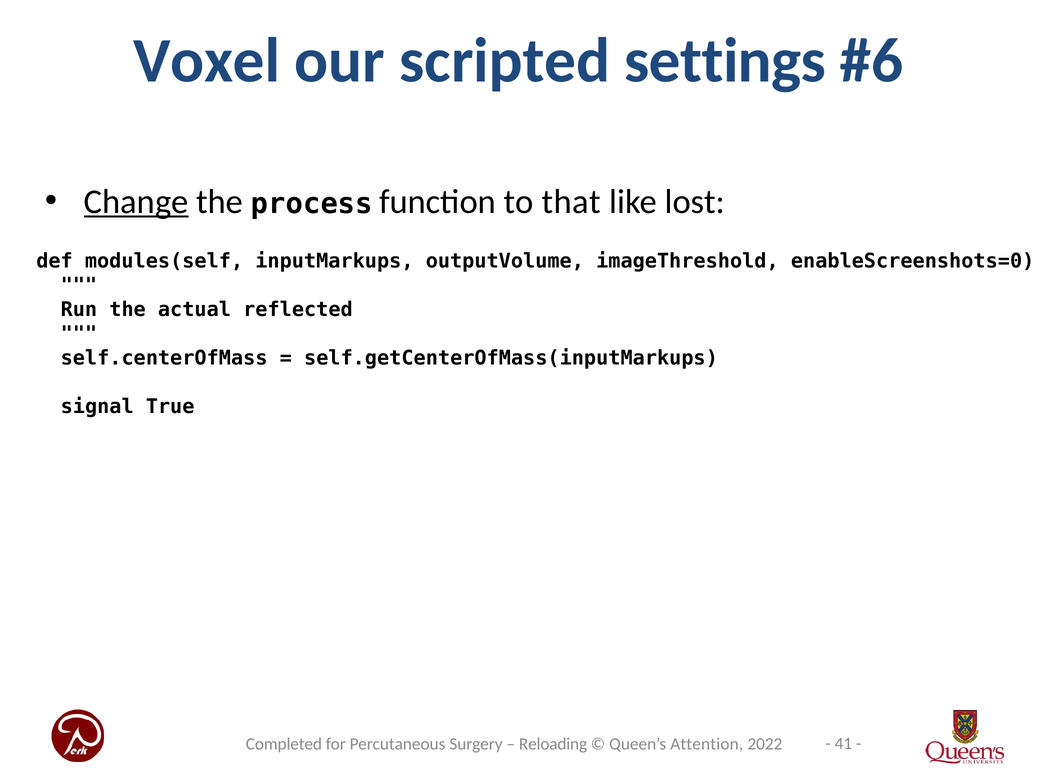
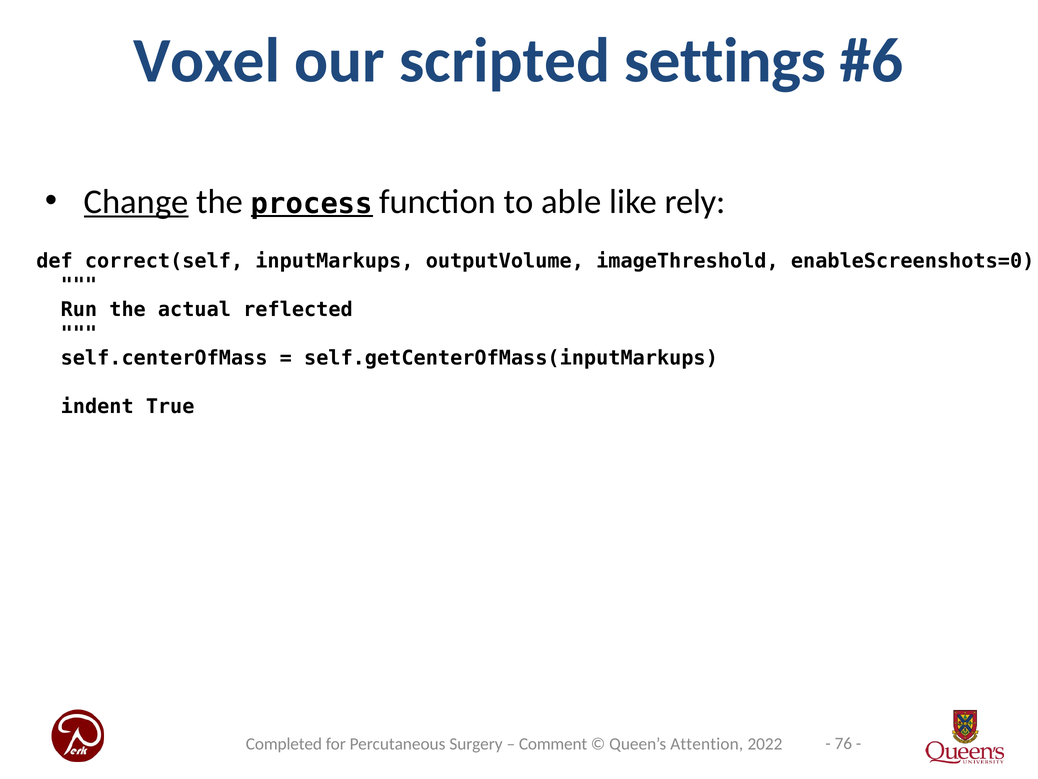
process underline: none -> present
that: that -> able
lost: lost -> rely
modules(self: modules(self -> correct(self
signal: signal -> indent
41: 41 -> 76
Reloading: Reloading -> Comment
